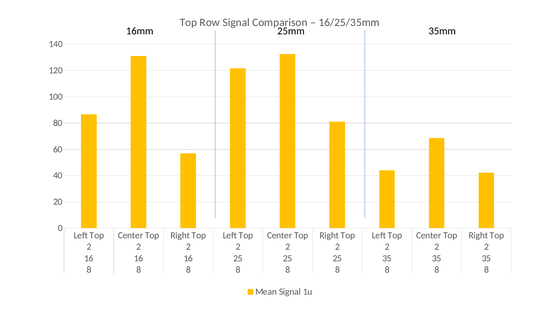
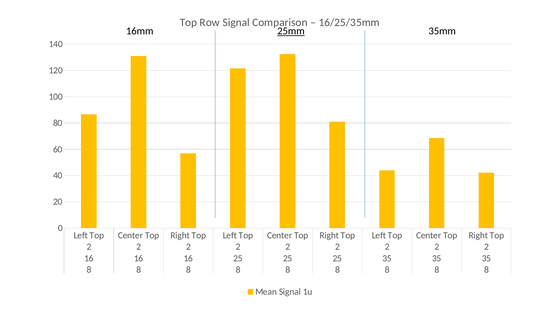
25mm underline: none -> present
